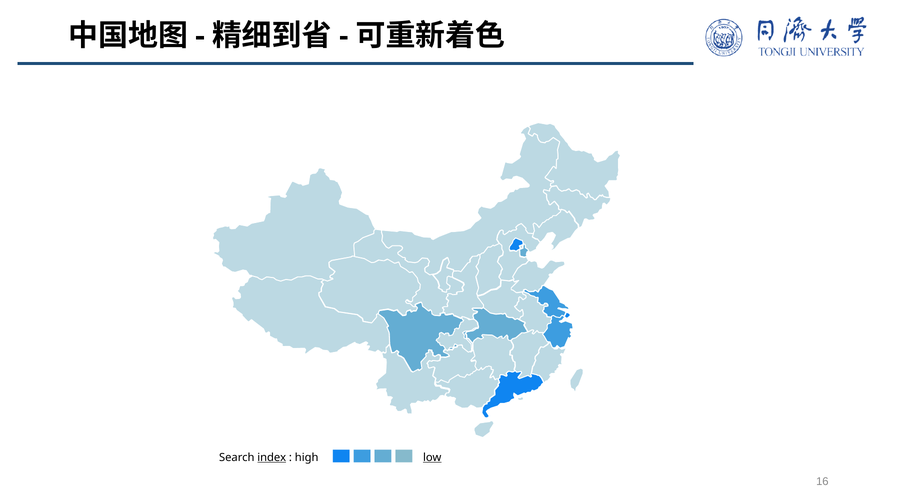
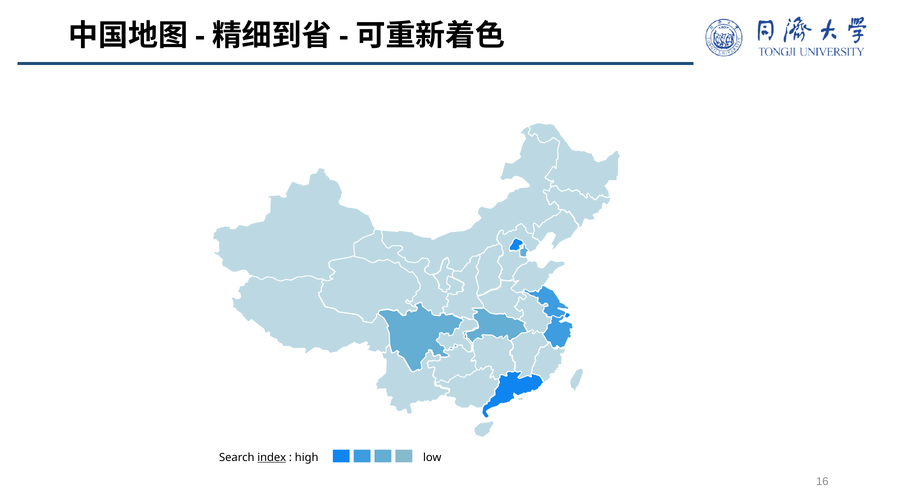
low underline: present -> none
